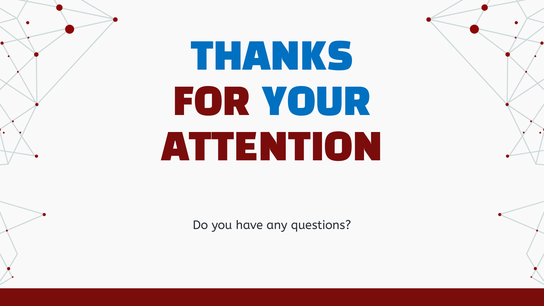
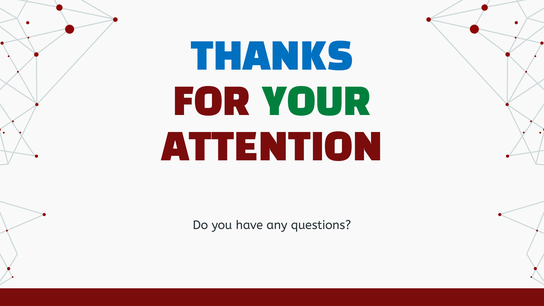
YOUR colour: blue -> green
